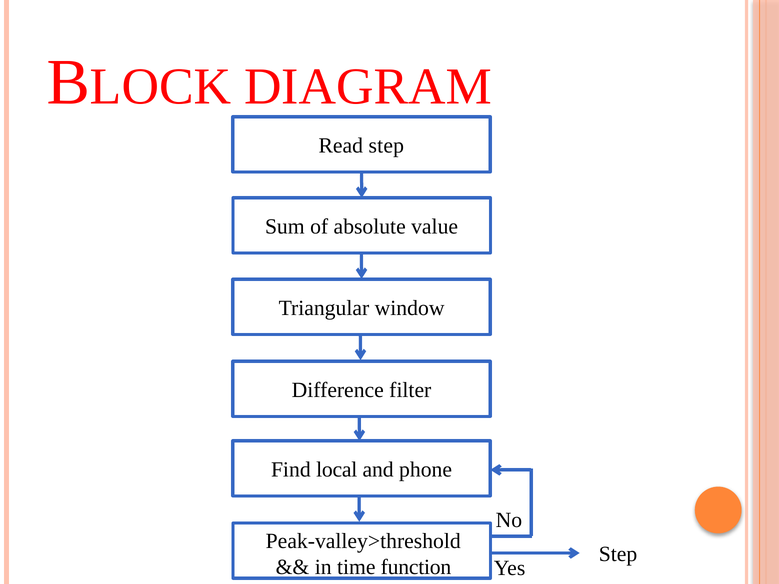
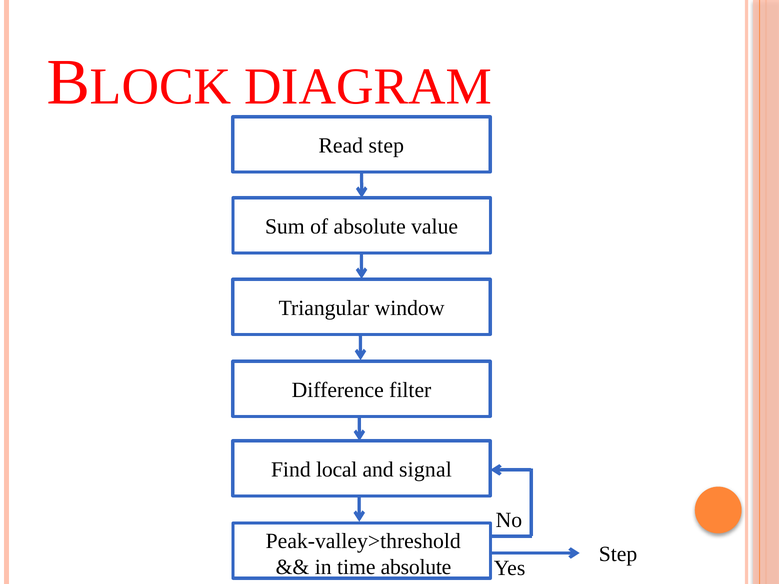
phone: phone -> signal
time function: function -> absolute
